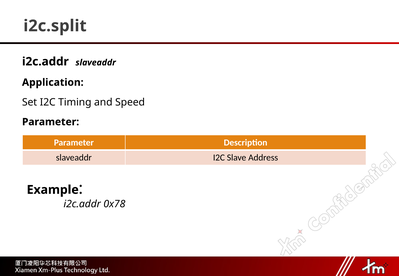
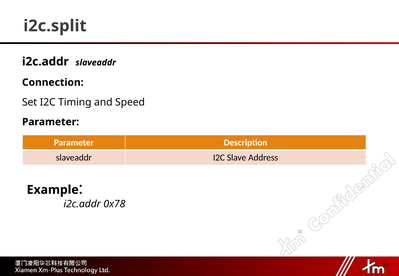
Application: Application -> Connection
